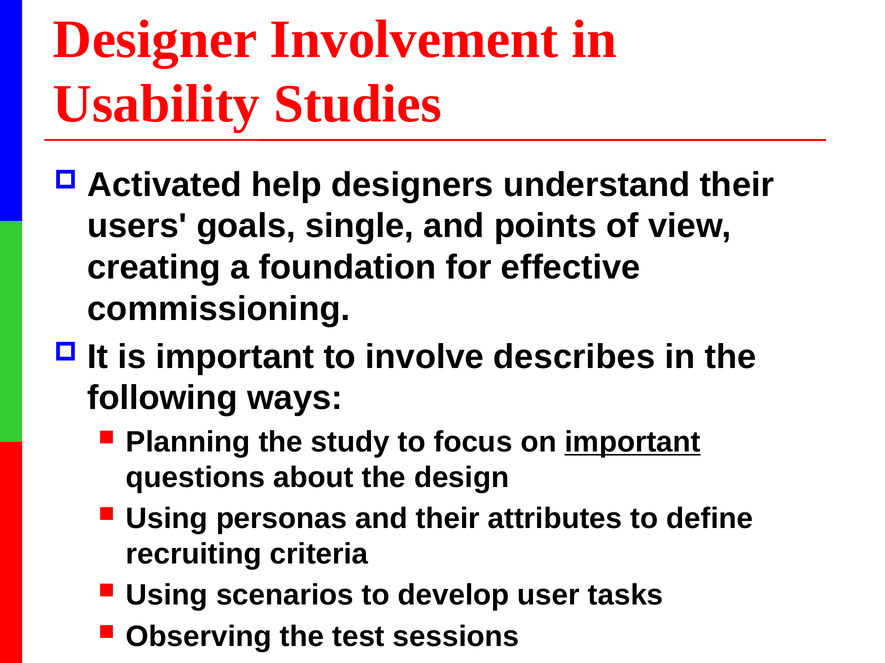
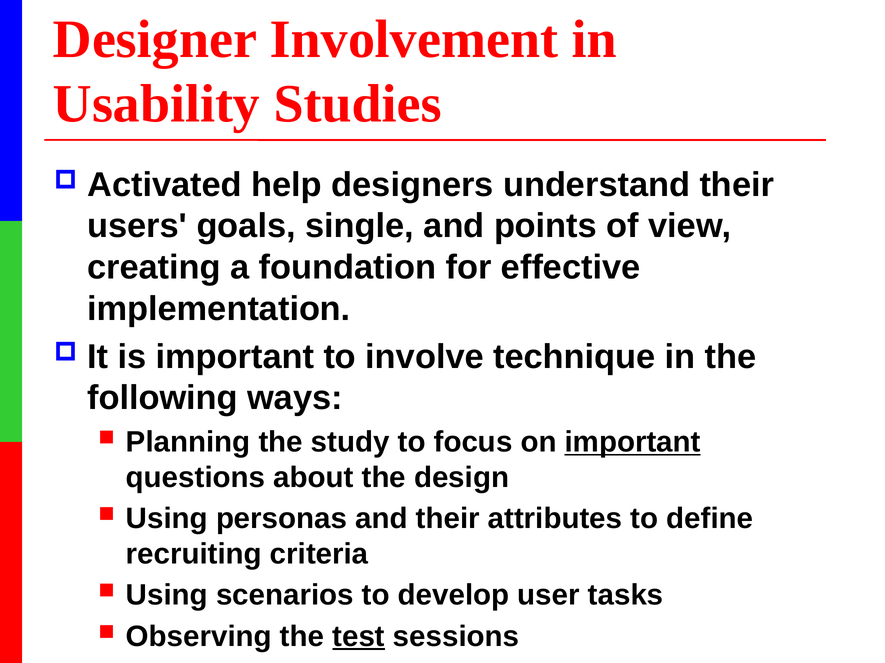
commissioning: commissioning -> implementation
describes: describes -> technique
test underline: none -> present
